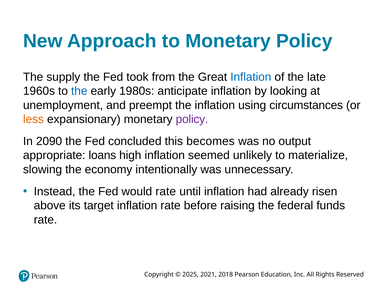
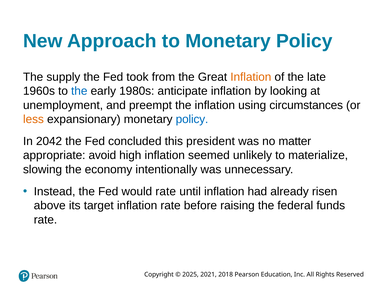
Inflation at (251, 77) colour: blue -> orange
policy at (192, 119) colour: purple -> blue
2090: 2090 -> 2042
becomes: becomes -> president
output: output -> matter
loans: loans -> avoid
